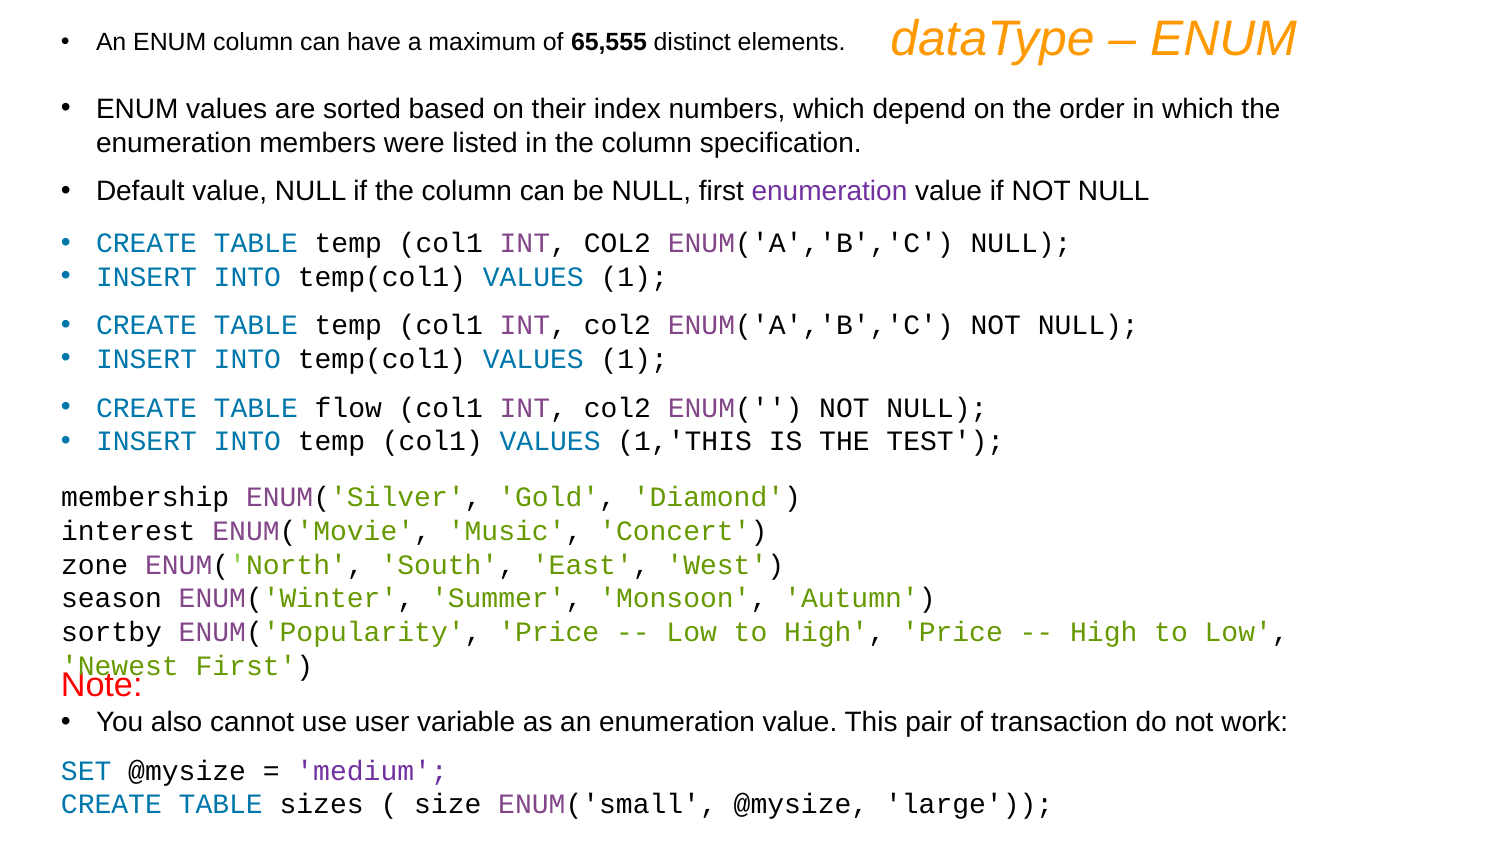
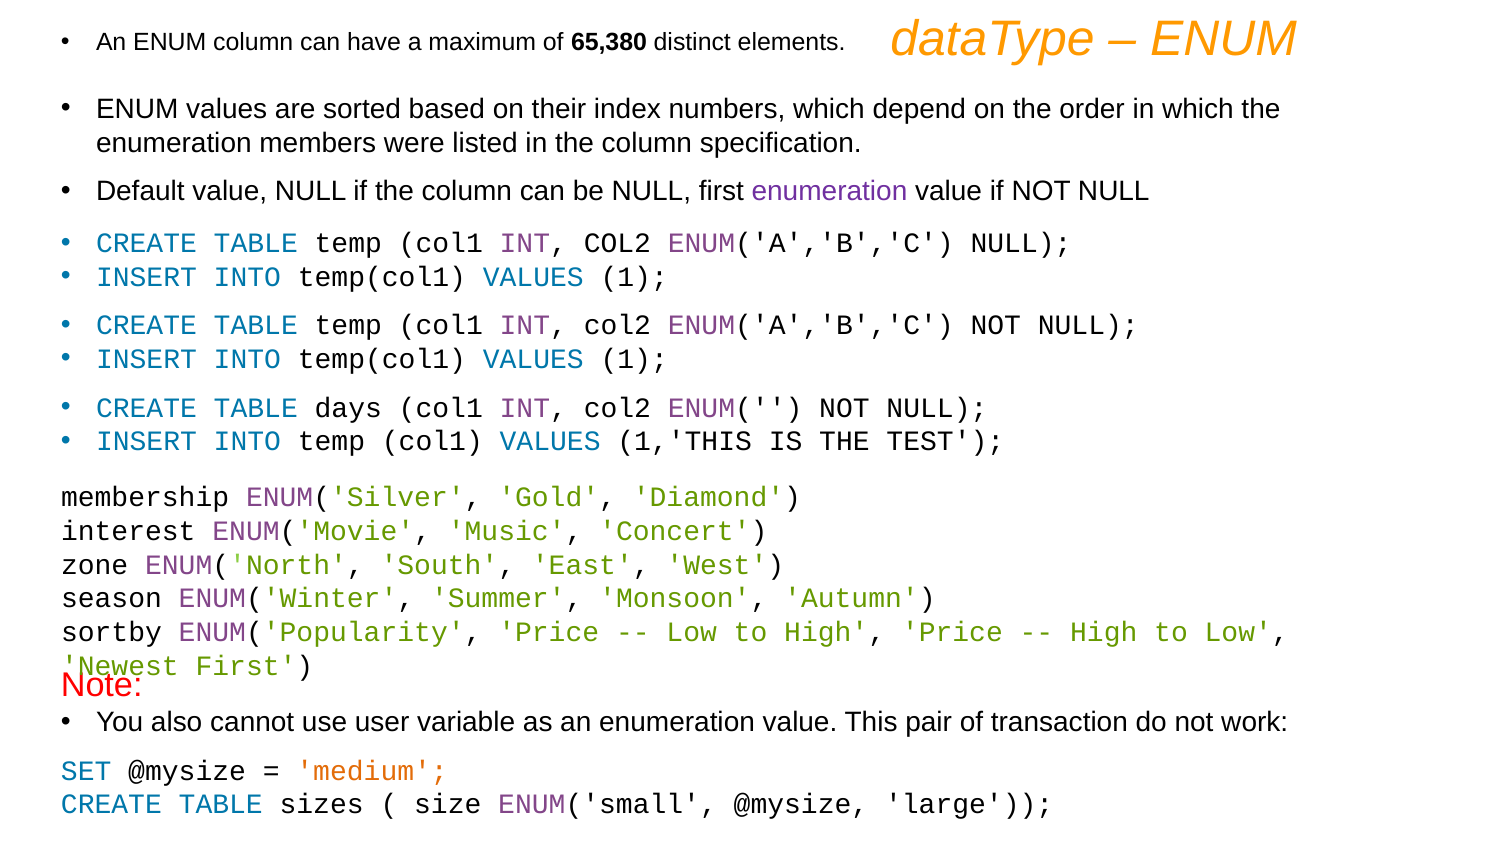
65,555: 65,555 -> 65,380
flow: flow -> days
medium colour: purple -> orange
